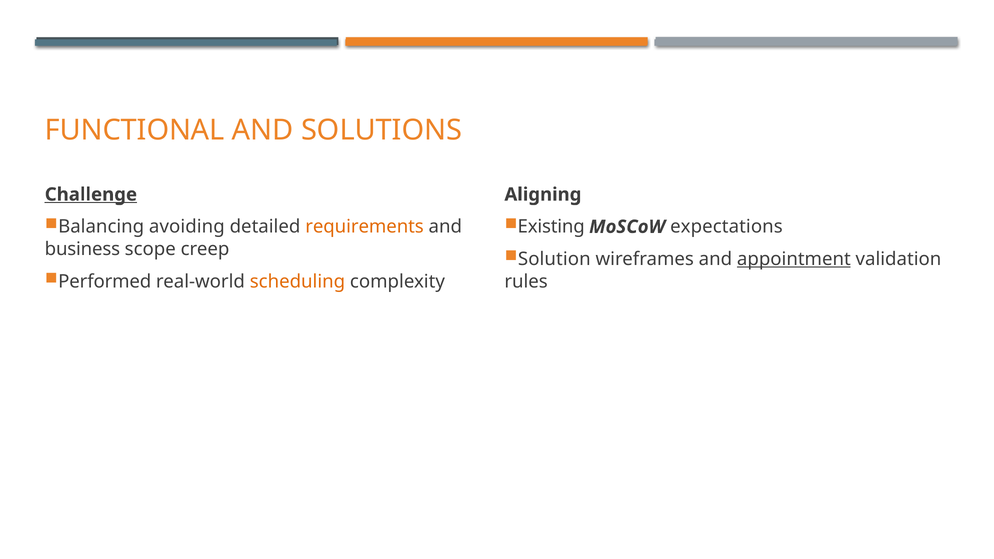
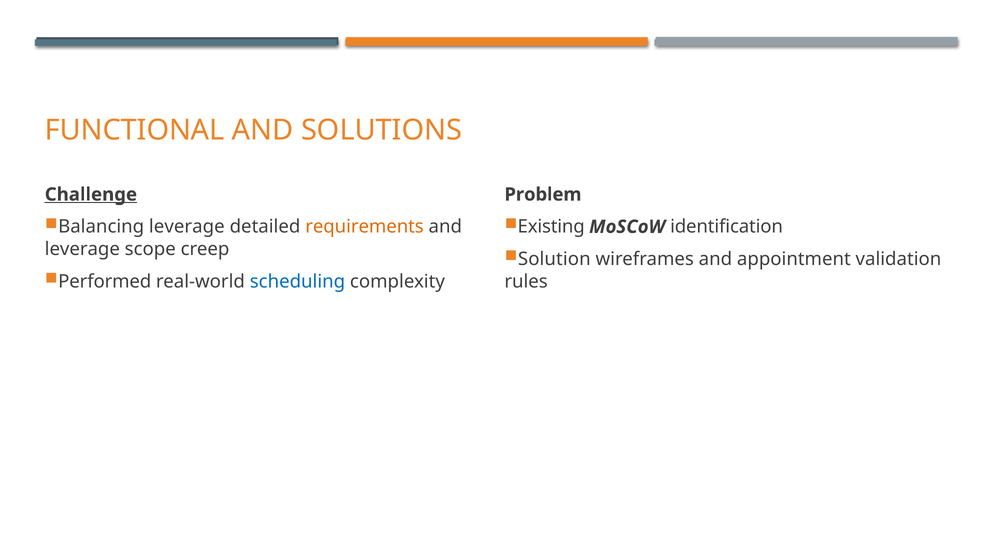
Aligning: Aligning -> Problem
Balancing avoiding: avoiding -> leverage
expectations: expectations -> identification
business at (82, 249): business -> leverage
appointment underline: present -> none
scheduling colour: orange -> blue
